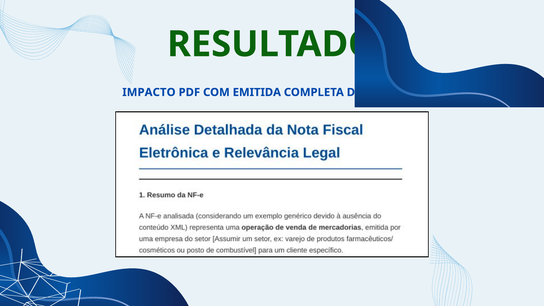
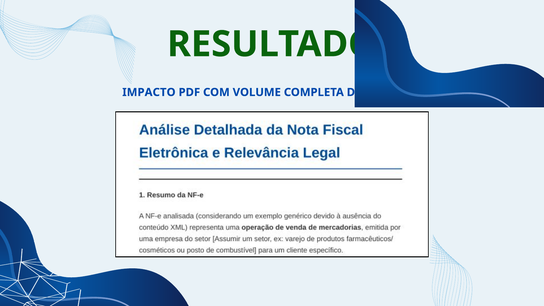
EMITIDA: EMITIDA -> VOLUME
